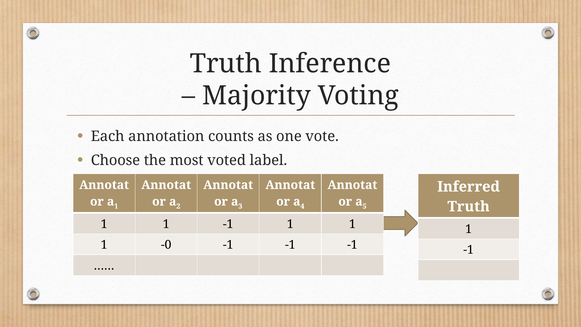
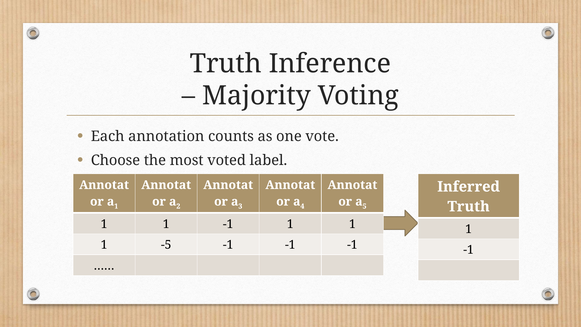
-0: -0 -> -5
